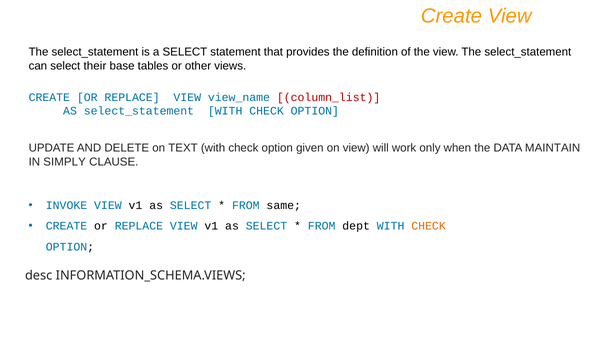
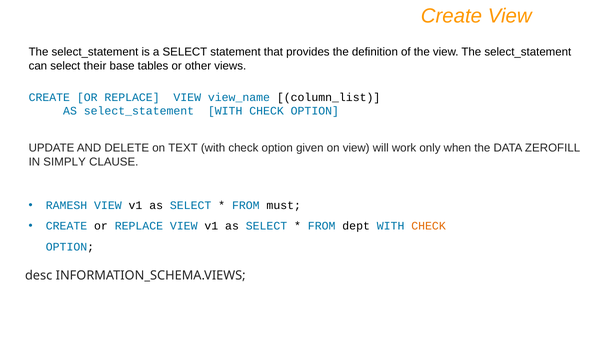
column_list colour: red -> black
MAINTAIN: MAINTAIN -> ZEROFILL
INVOKE: INVOKE -> RAMESH
same: same -> must
